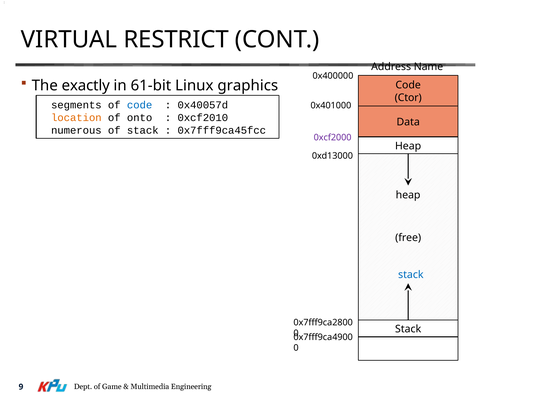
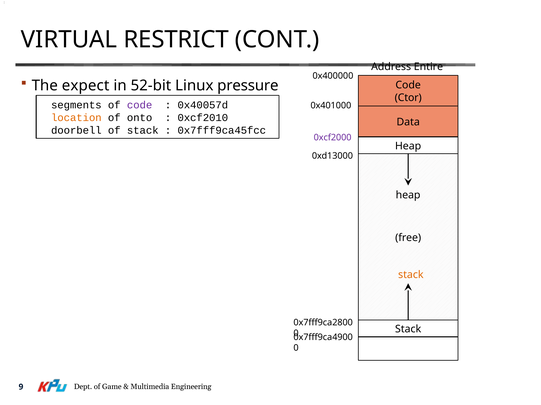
Name: Name -> Entire
exactly: exactly -> expect
61-bit: 61-bit -> 52-bit
graphics: graphics -> pressure
code at (140, 105) colour: blue -> purple
numerous: numerous -> doorbell
stack at (411, 275) colour: blue -> orange
